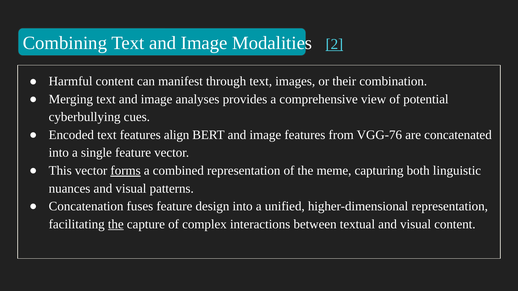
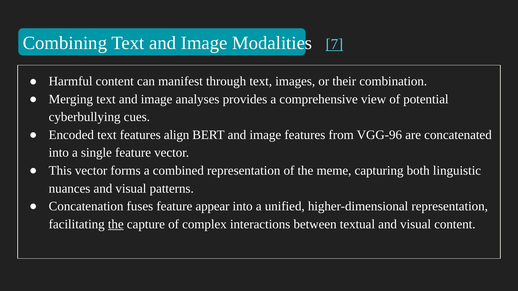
2: 2 -> 7
VGG-76: VGG-76 -> VGG-96
forms underline: present -> none
design: design -> appear
